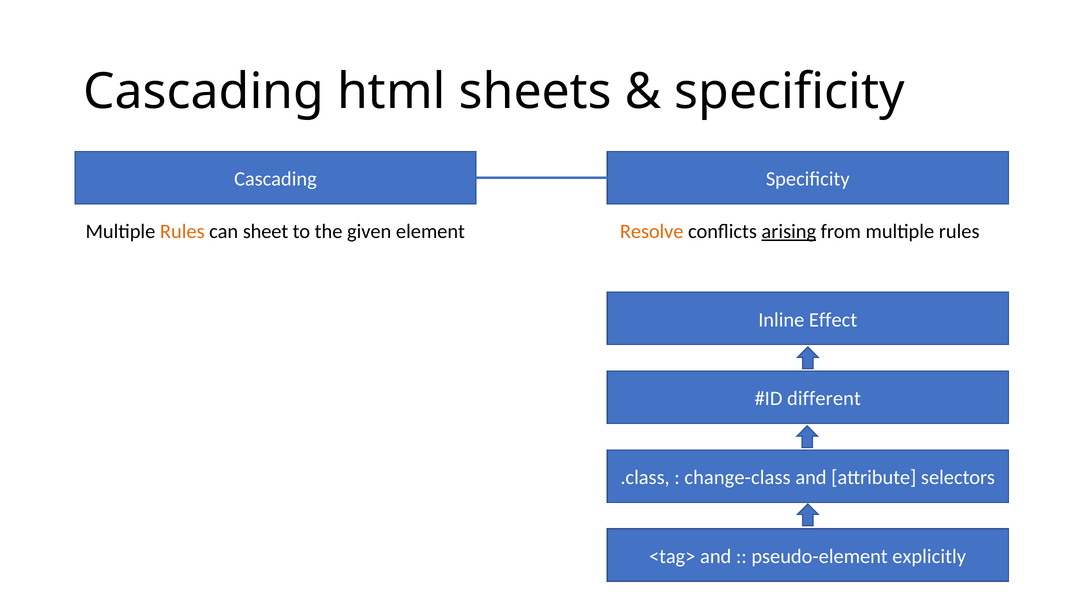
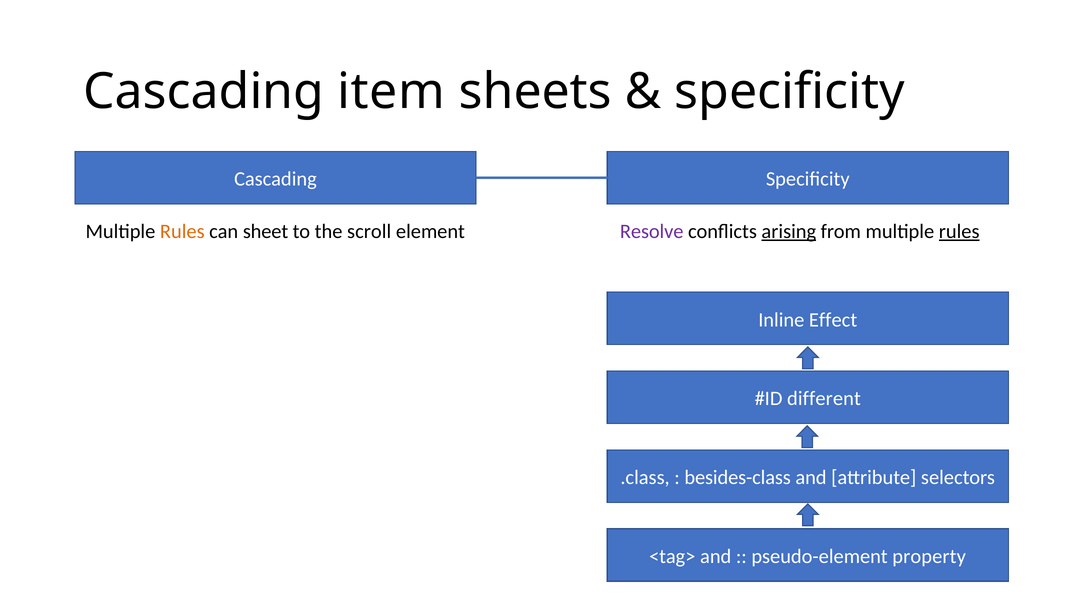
html: html -> item
given: given -> scroll
Resolve colour: orange -> purple
rules at (959, 231) underline: none -> present
change-class: change-class -> besides-class
explicitly: explicitly -> property
